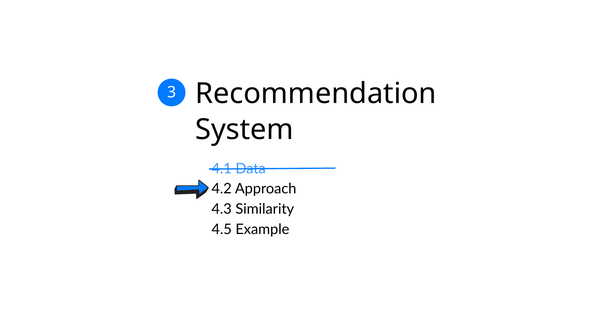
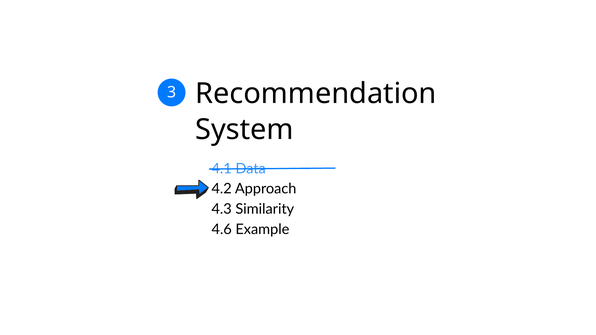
4.5: 4.5 -> 4.6
